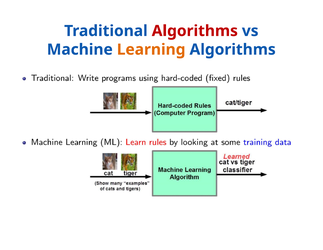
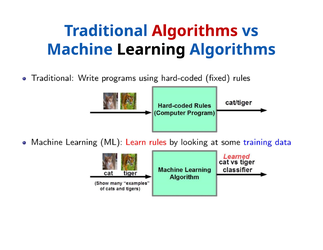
Learning colour: orange -> black
